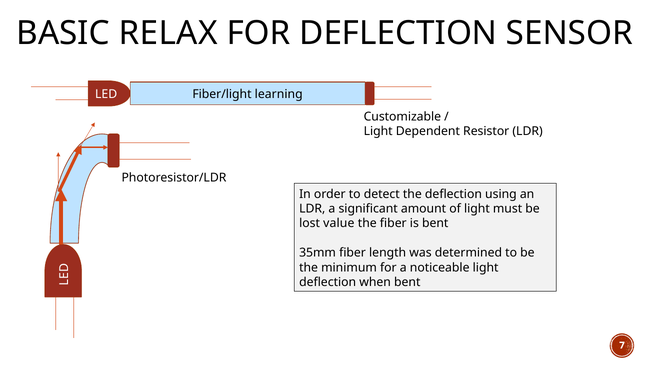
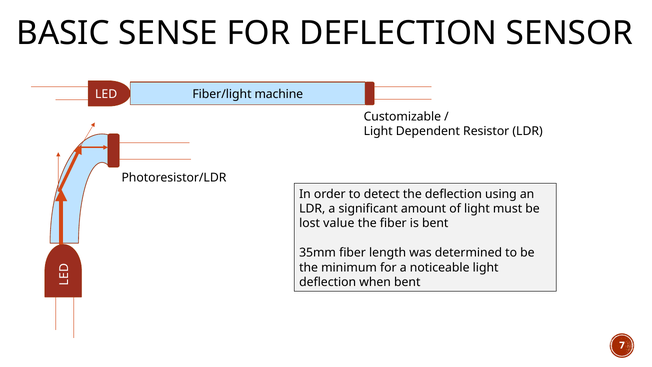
RELAX: RELAX -> SENSE
learning: learning -> machine
